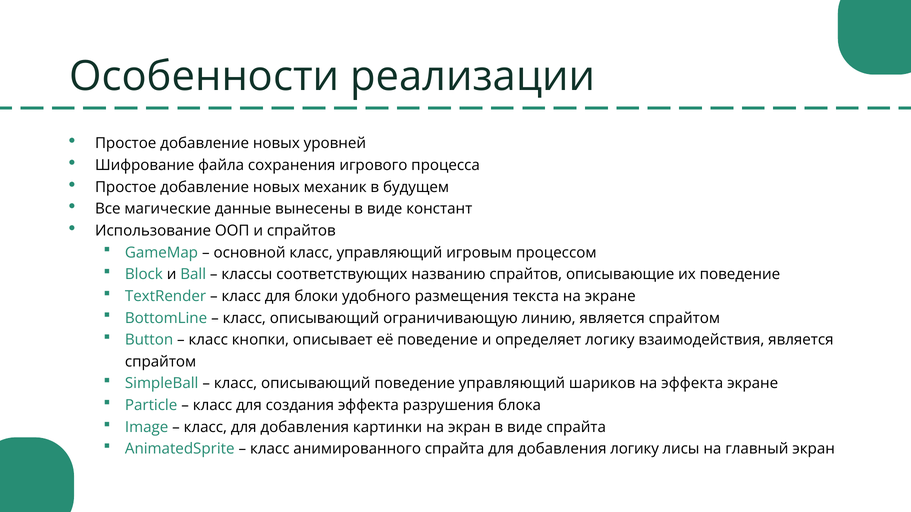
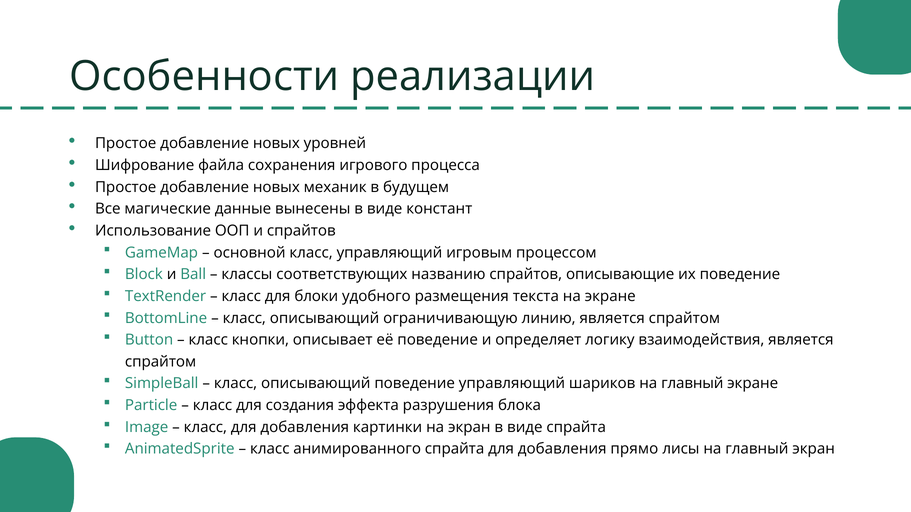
шариков на эффекта: эффекта -> главный
добавления логику: логику -> прямо
